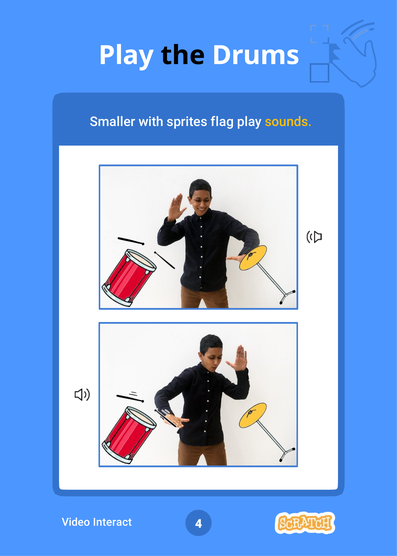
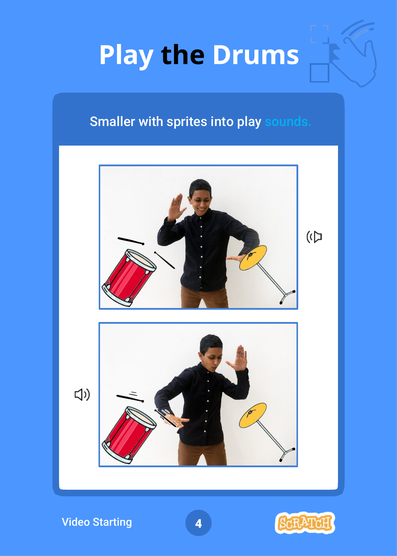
flag: flag -> into
sounds colour: yellow -> light blue
Interact: Interact -> Starting
